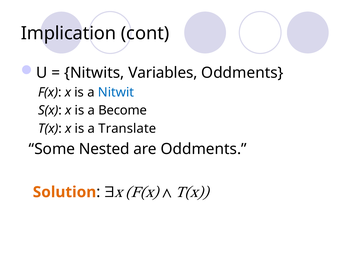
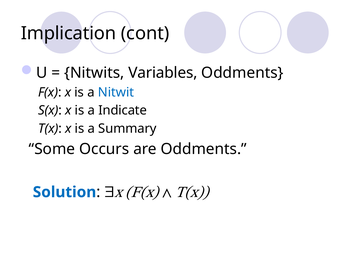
Become: Become -> Indicate
Translate: Translate -> Summary
Nested: Nested -> Occurs
Solution colour: orange -> blue
